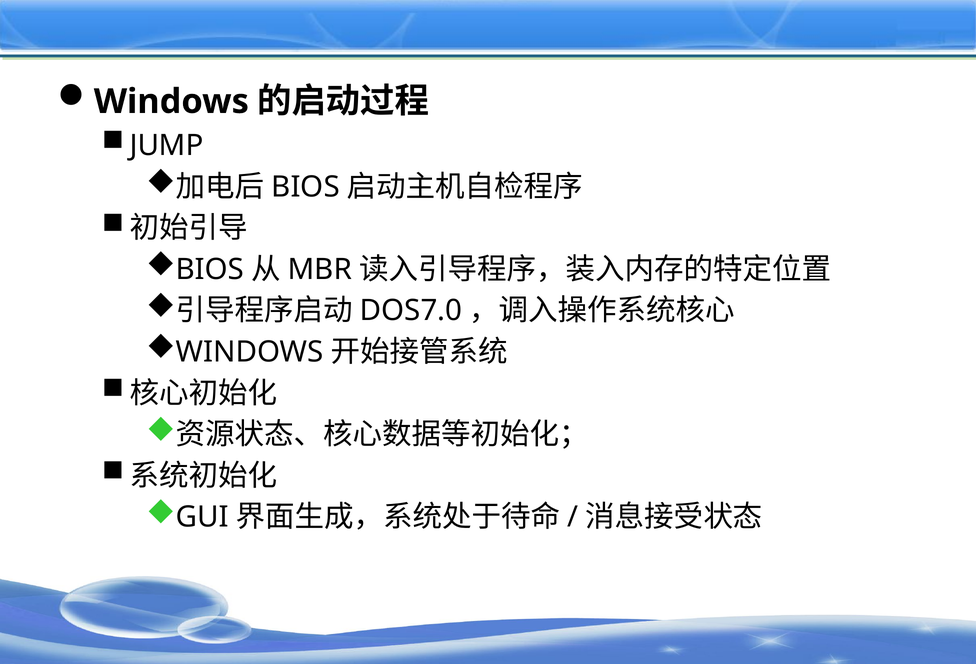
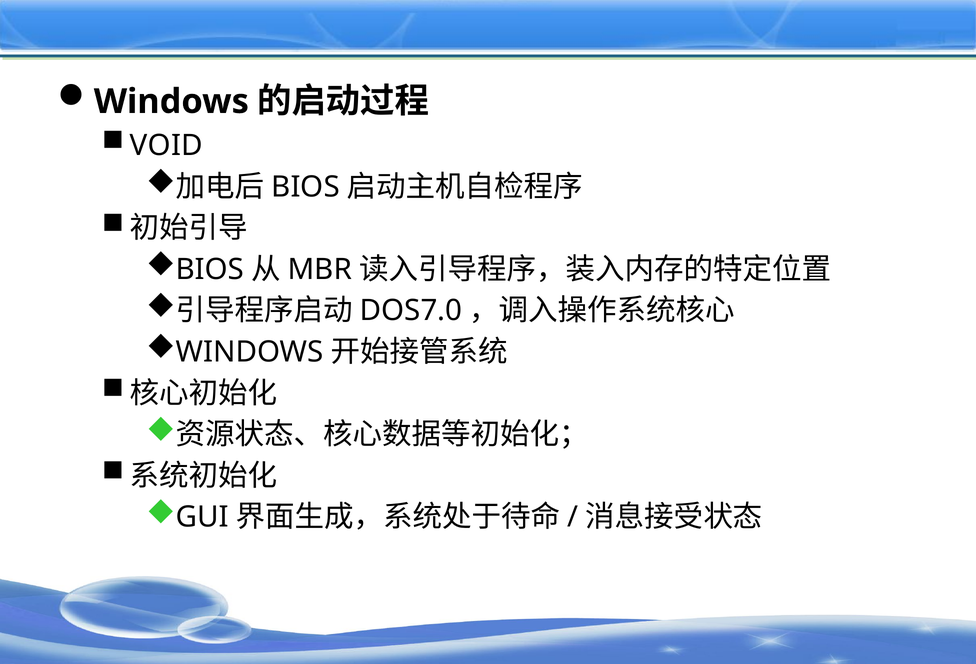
JUMP: JUMP -> VOID
